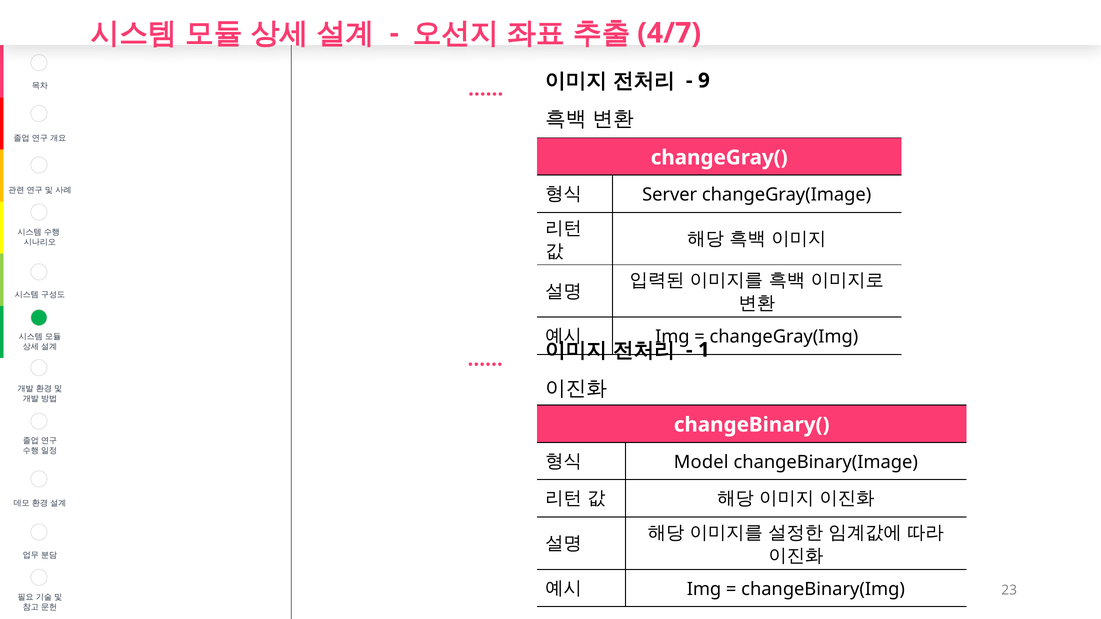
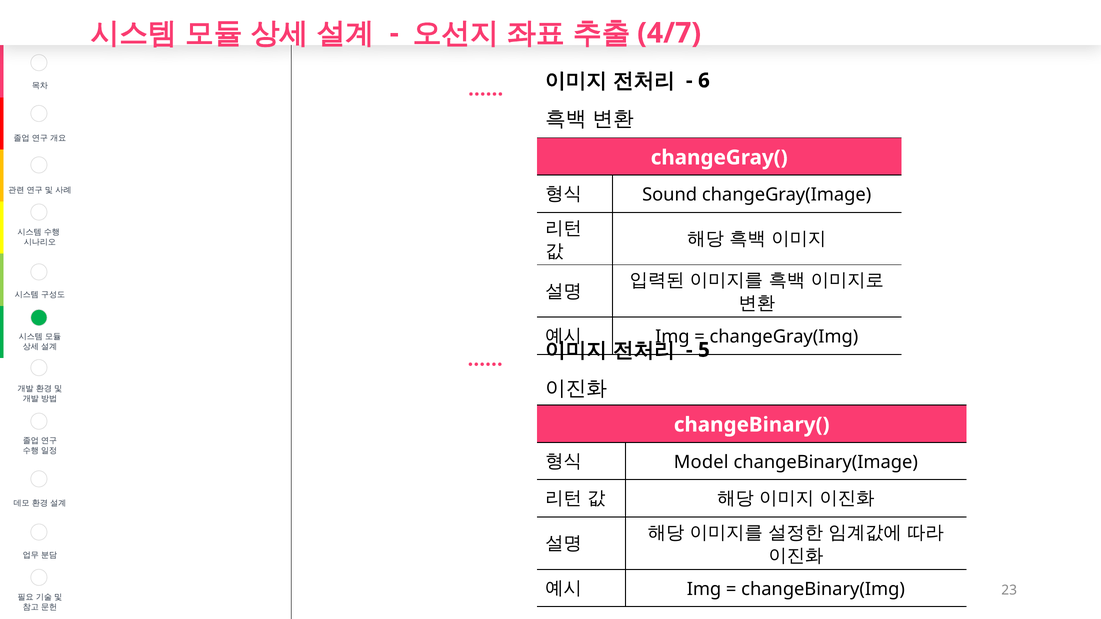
9: 9 -> 6
Server: Server -> Sound
1: 1 -> 5
